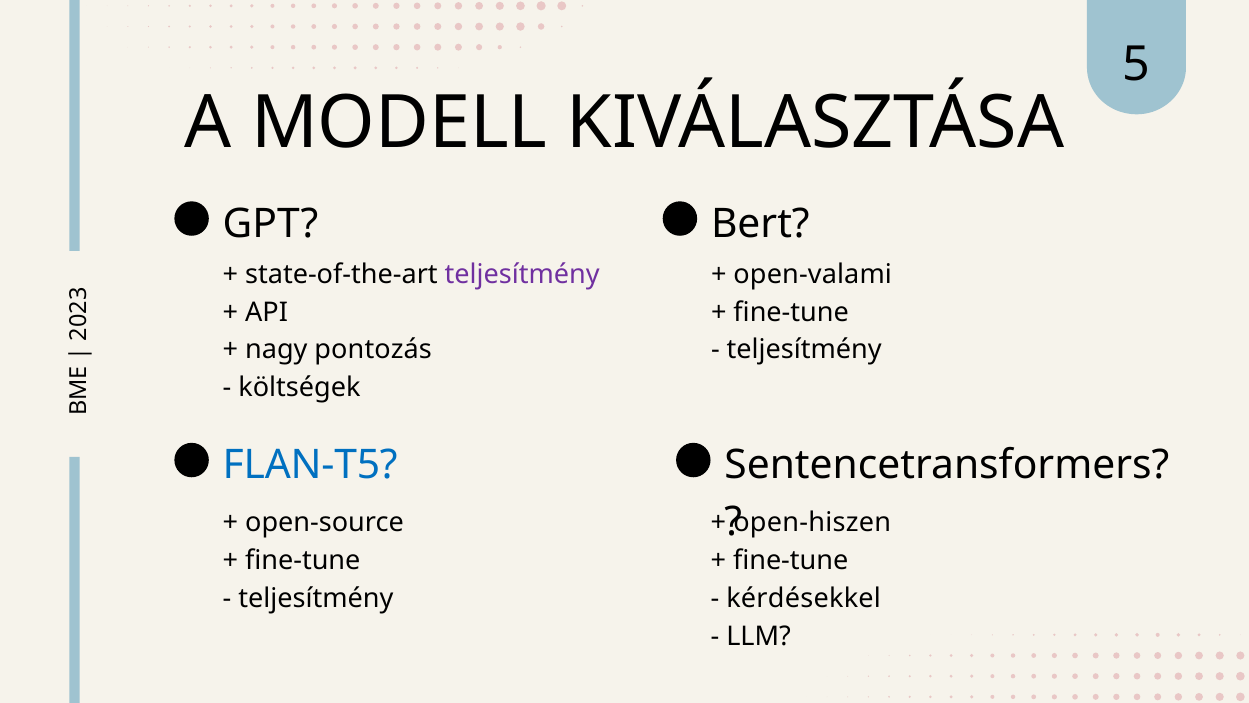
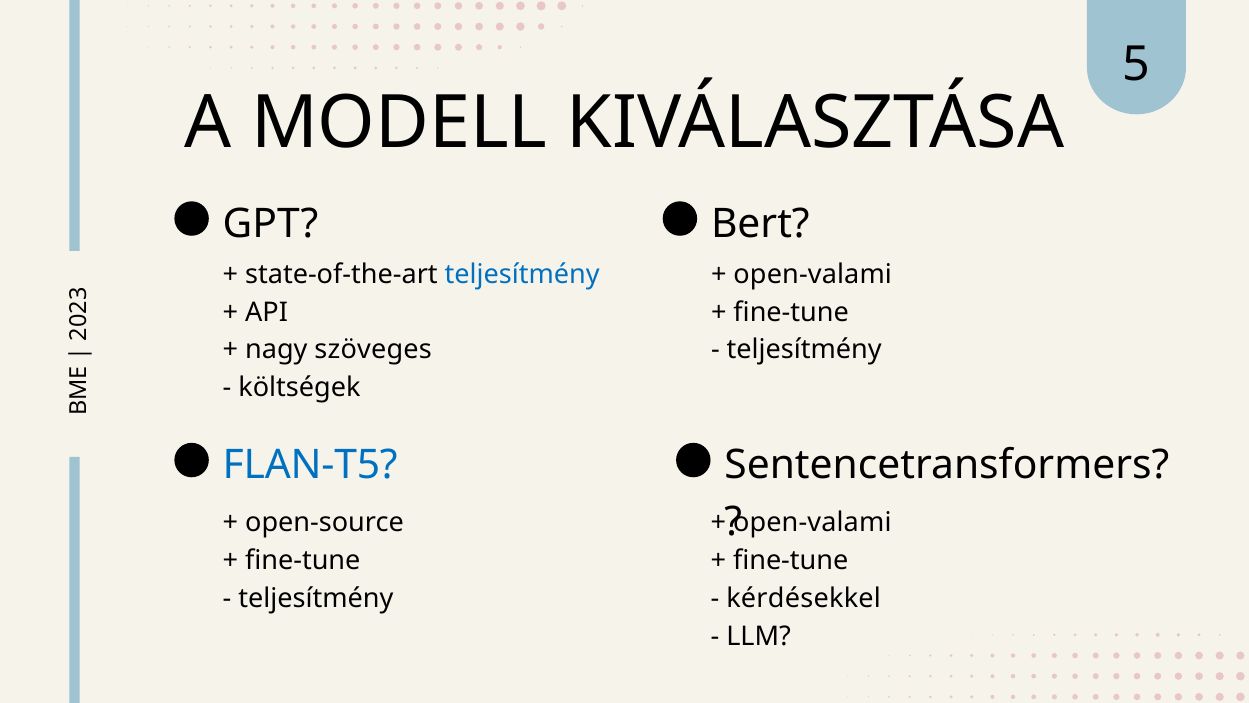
teljesítmény at (522, 274) colour: purple -> blue
pontozás: pontozás -> szöveges
open-hiszen at (812, 522): open-hiszen -> open-valami
